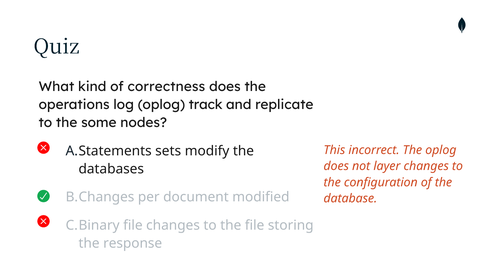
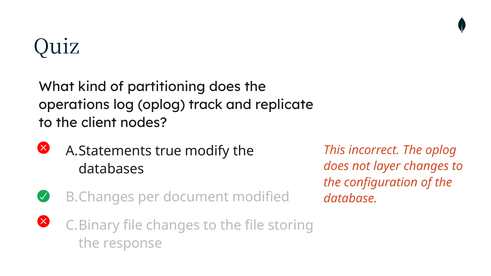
correctness: correctness -> partitioning
some: some -> client
sets: sets -> true
